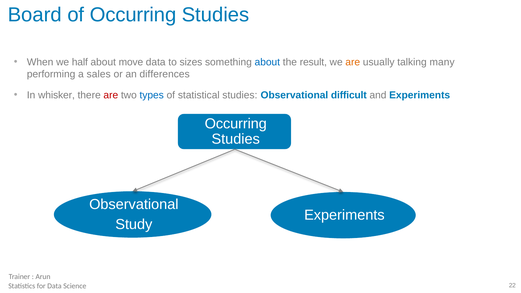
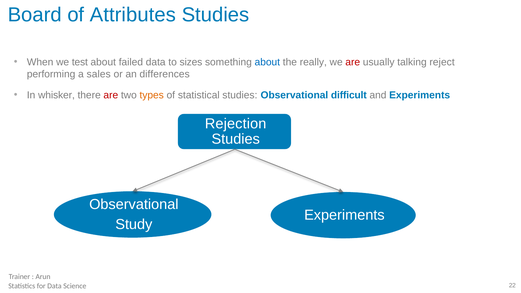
of Occurring: Occurring -> Attributes
half: half -> test
move: move -> failed
result: result -> really
are at (353, 62) colour: orange -> red
many: many -> reject
types colour: blue -> orange
Occurring at (236, 124): Occurring -> Rejection
